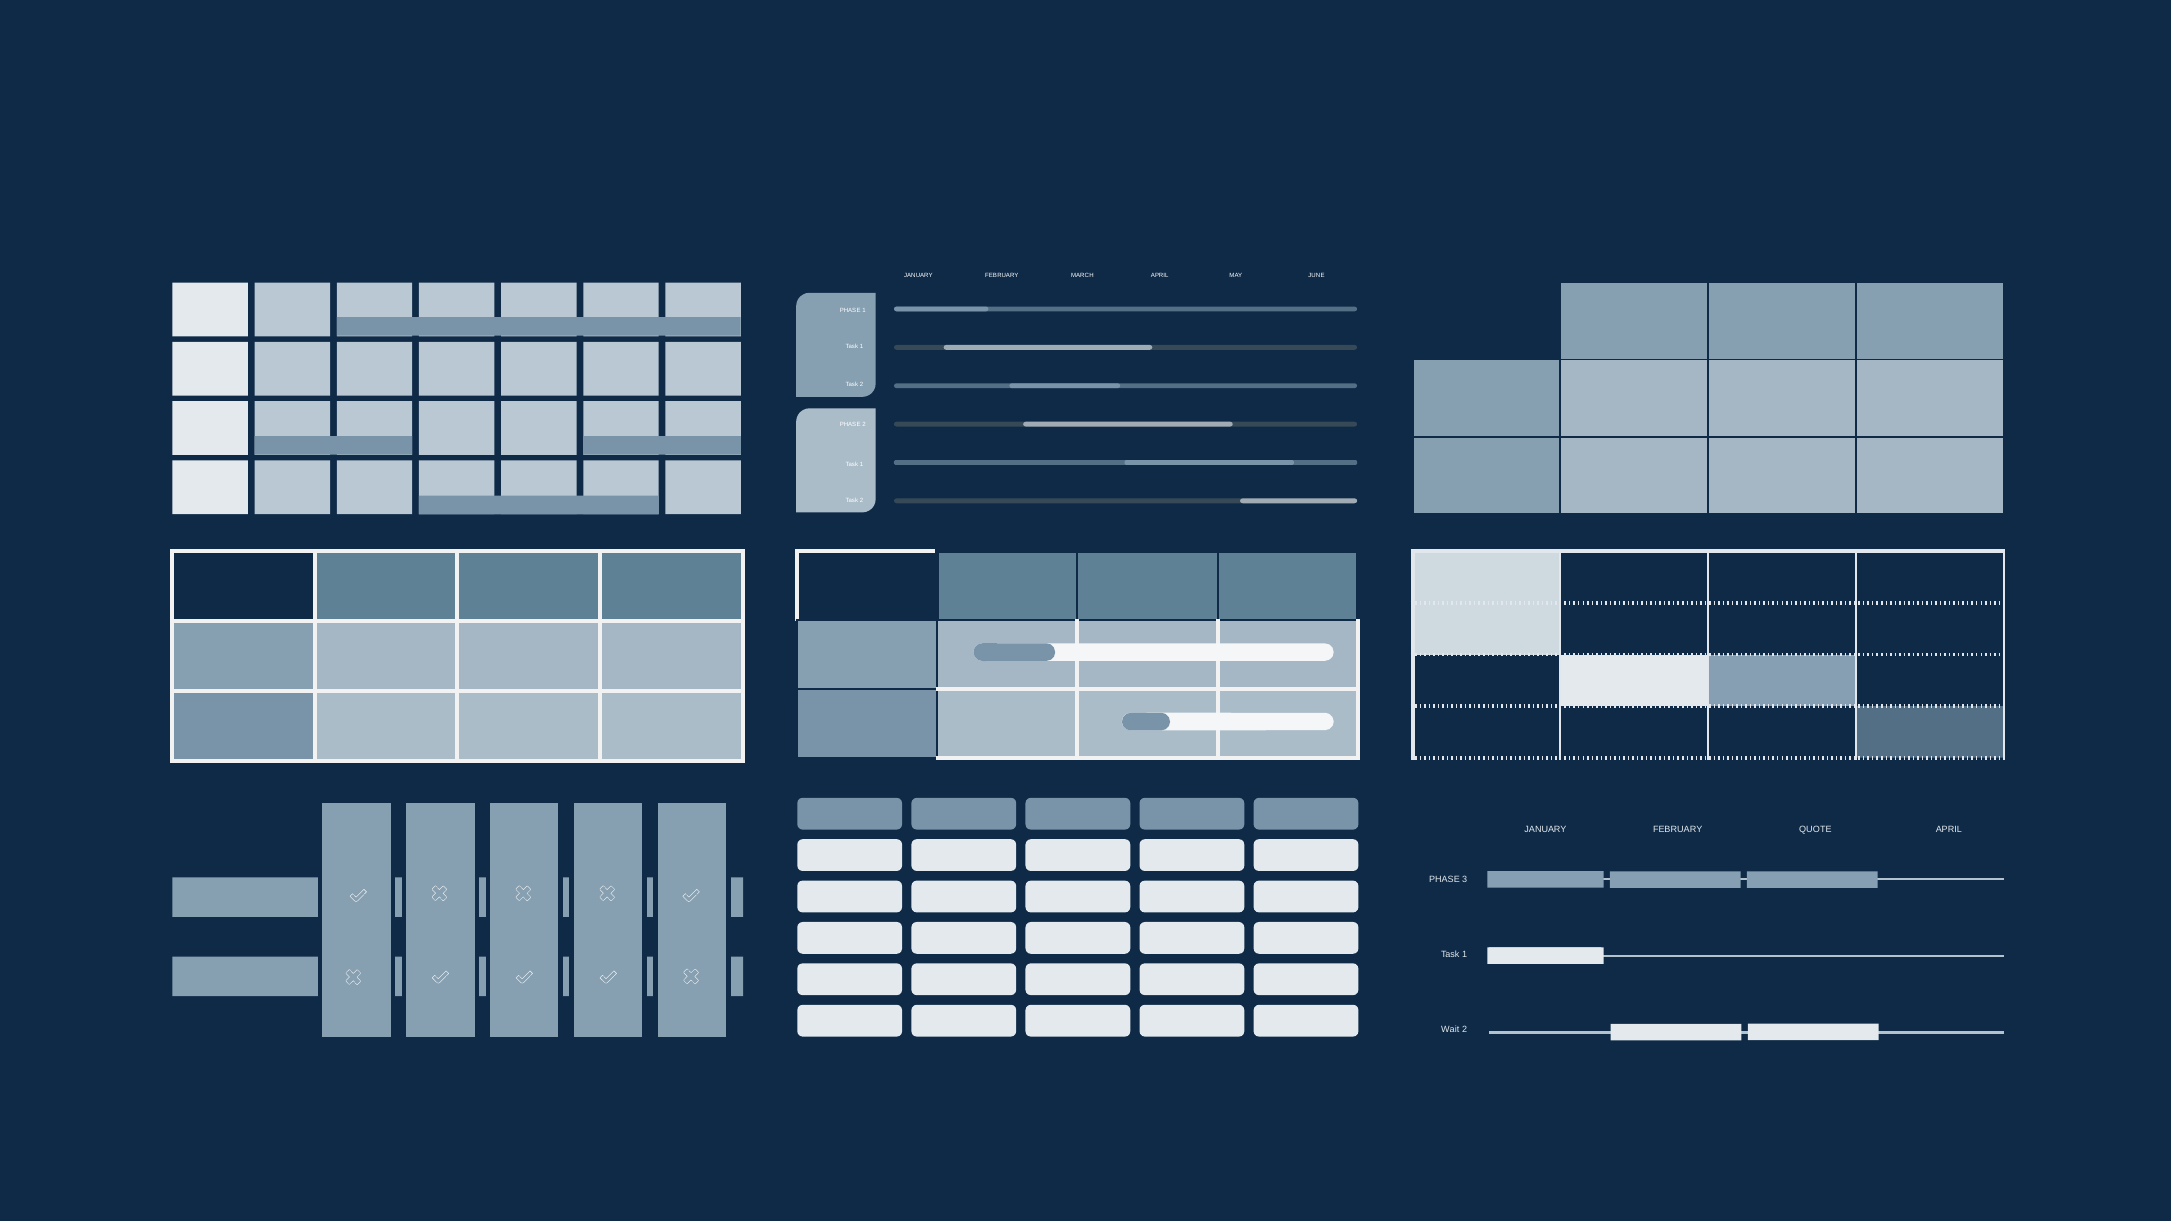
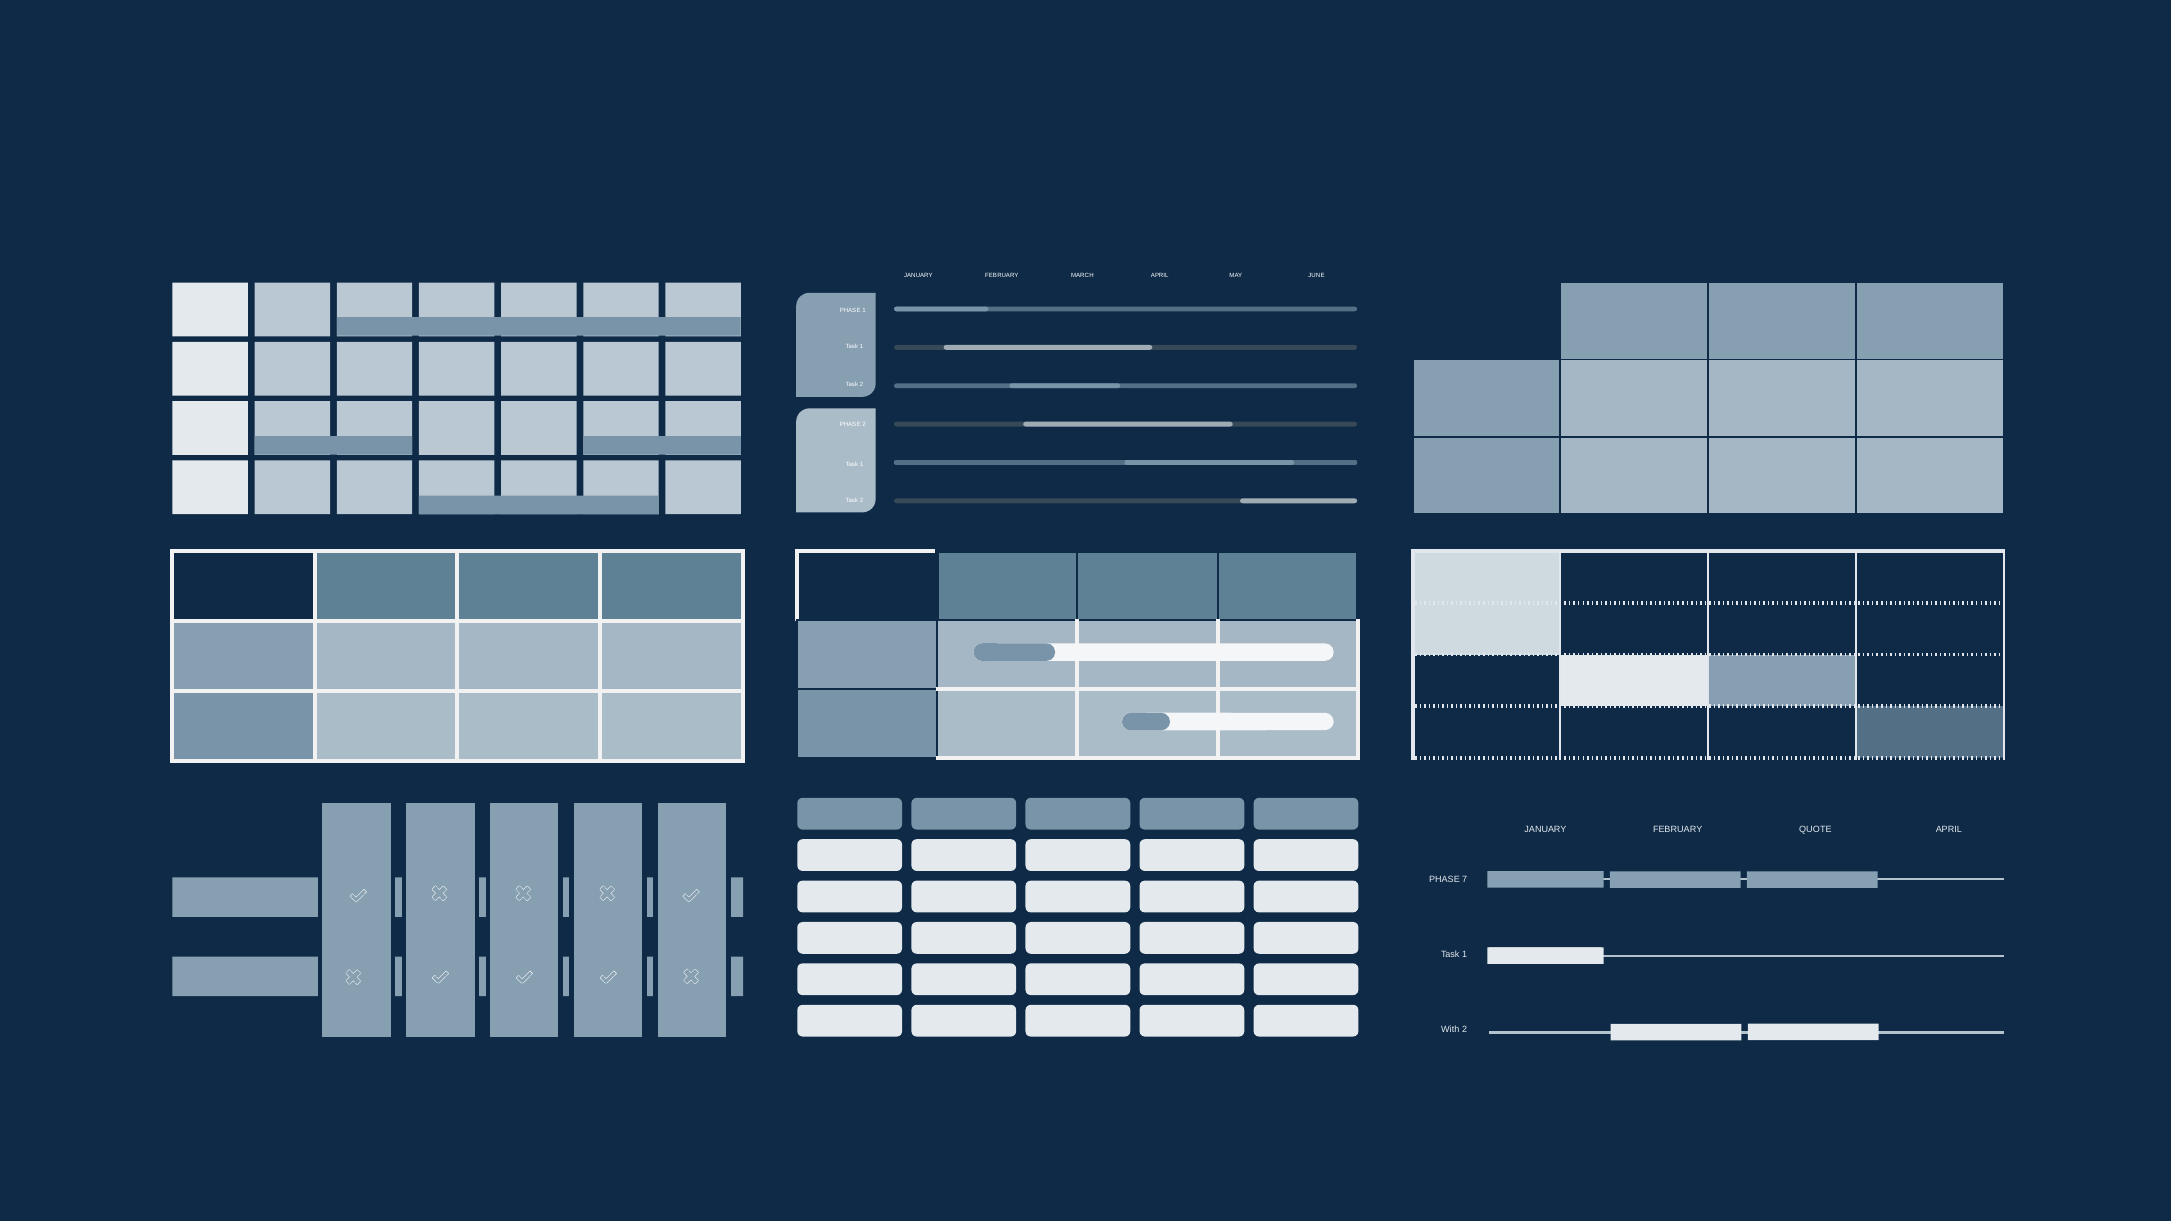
3: 3 -> 7
Wait: Wait -> With
